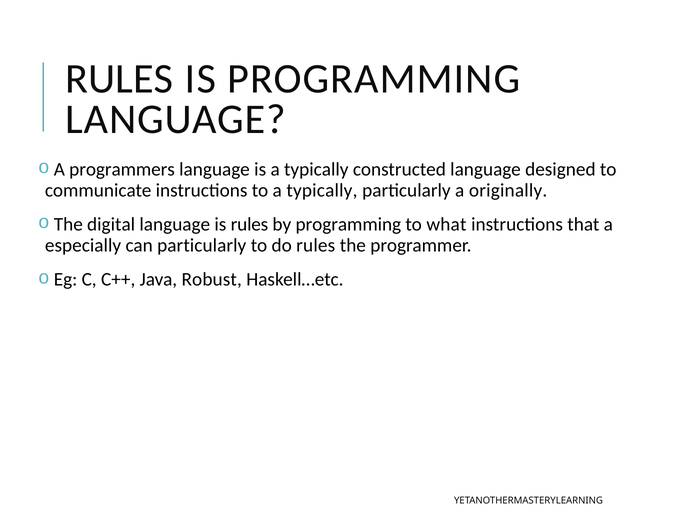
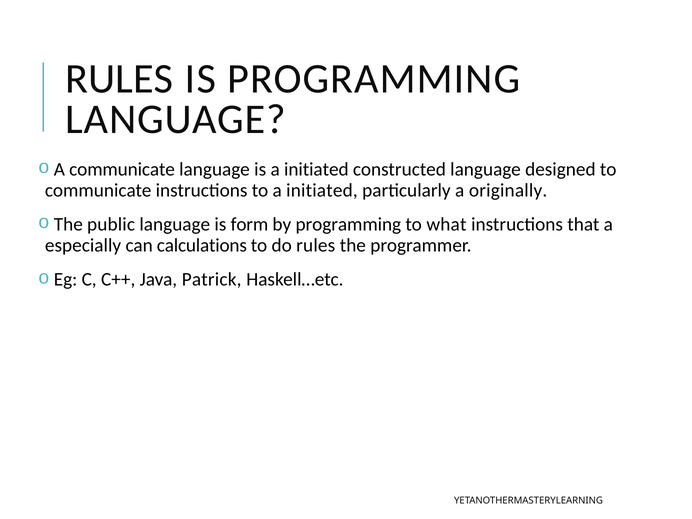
A programmers: programmers -> communicate
is a typically: typically -> initiated
to a typically: typically -> initiated
digital: digital -> public
is rules: rules -> form
can particularly: particularly -> calculations
Robust: Robust -> Patrick
